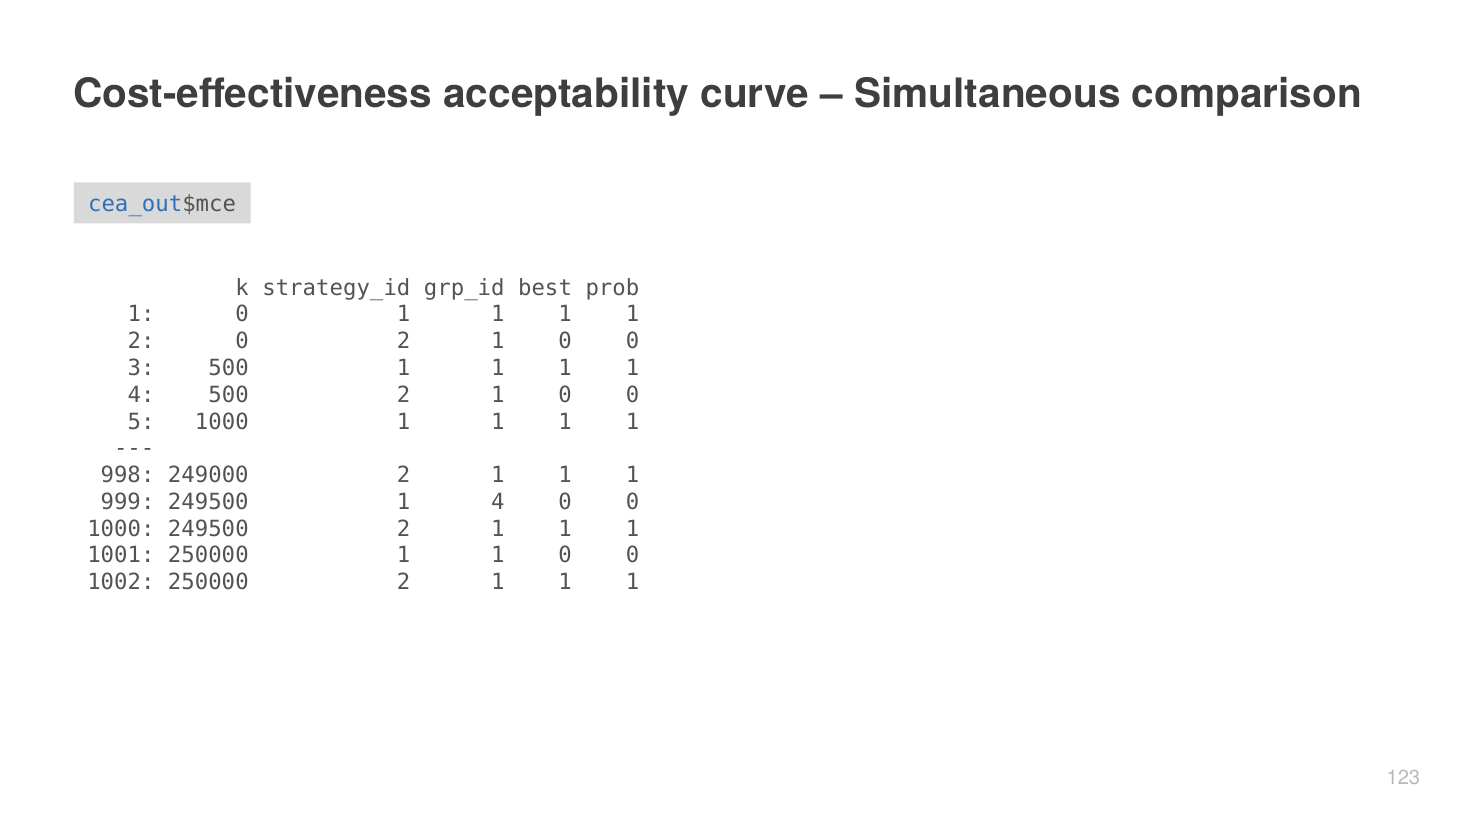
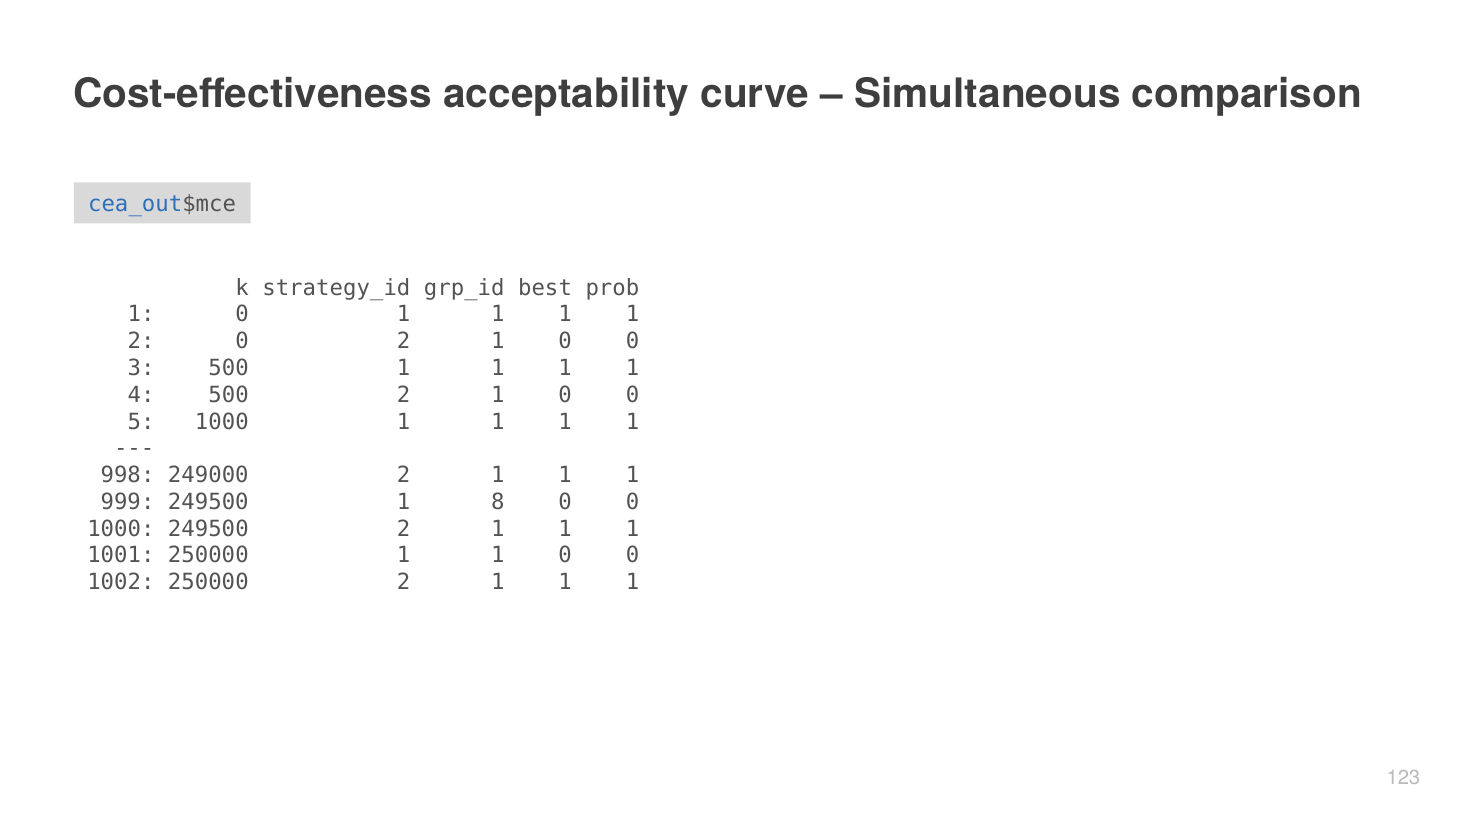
249500 1 4: 4 -> 8
